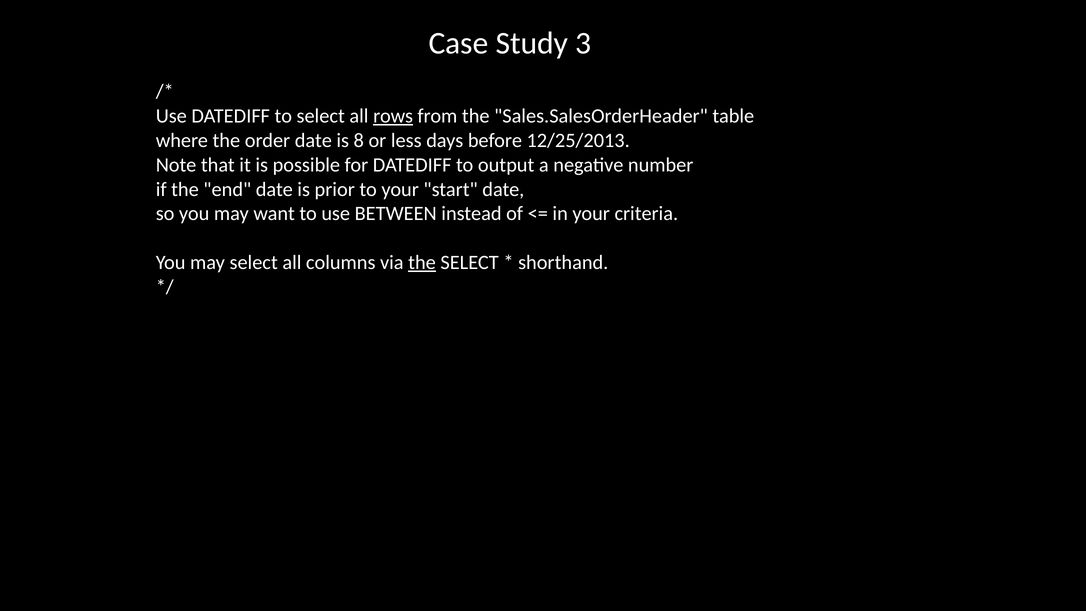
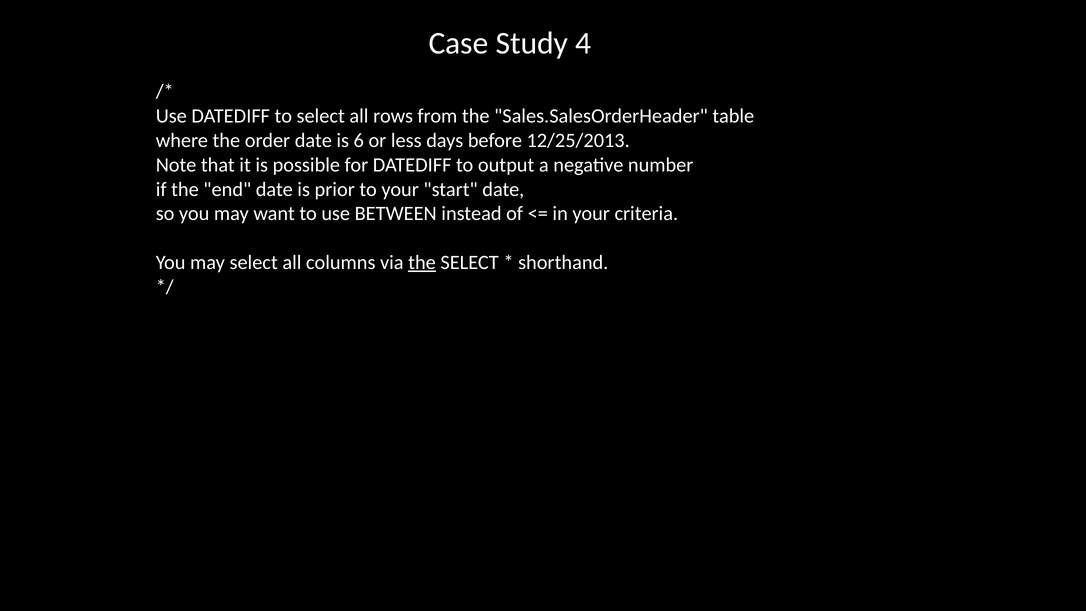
3: 3 -> 4
rows underline: present -> none
8: 8 -> 6
